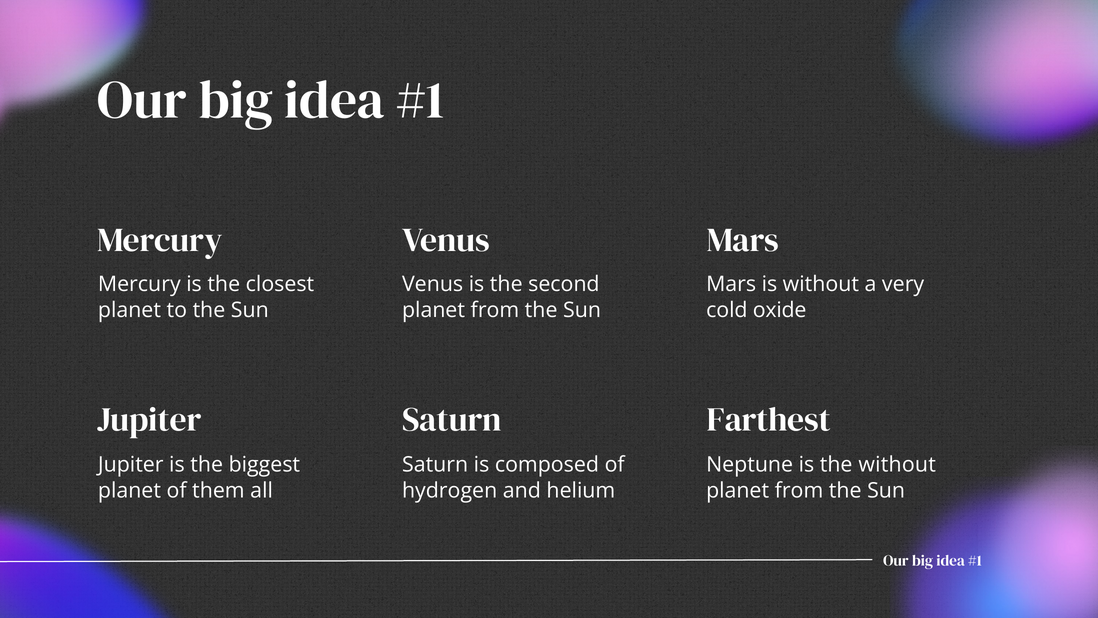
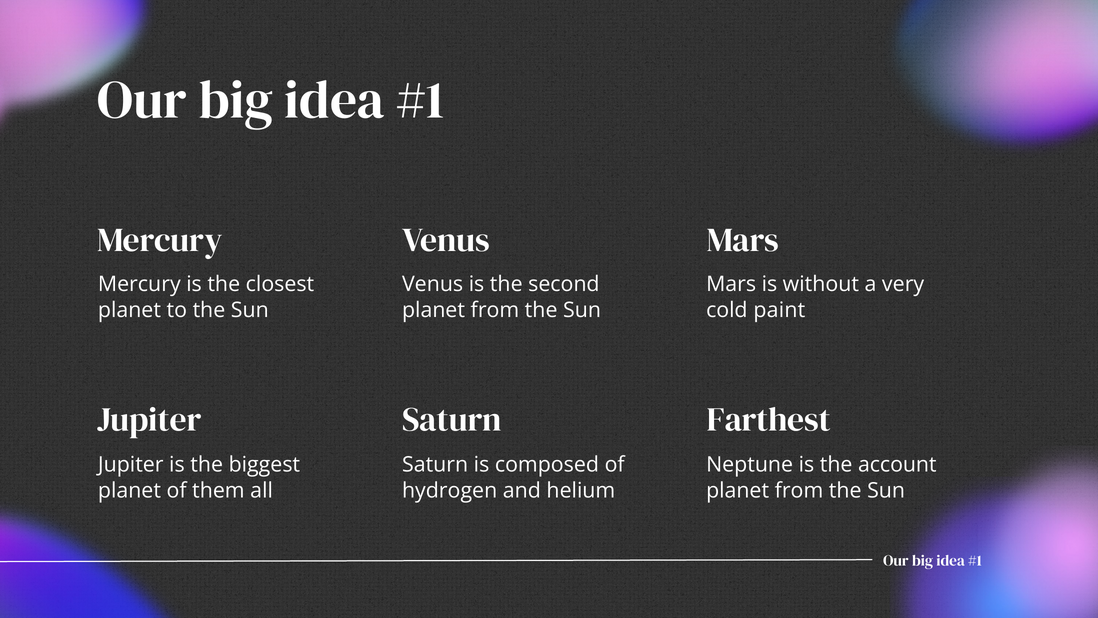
oxide: oxide -> paint
the without: without -> account
